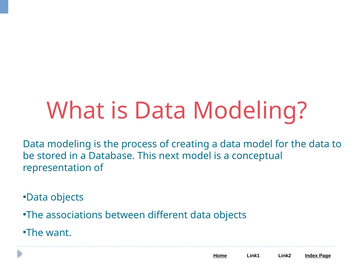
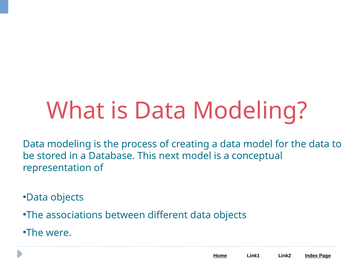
want: want -> were
